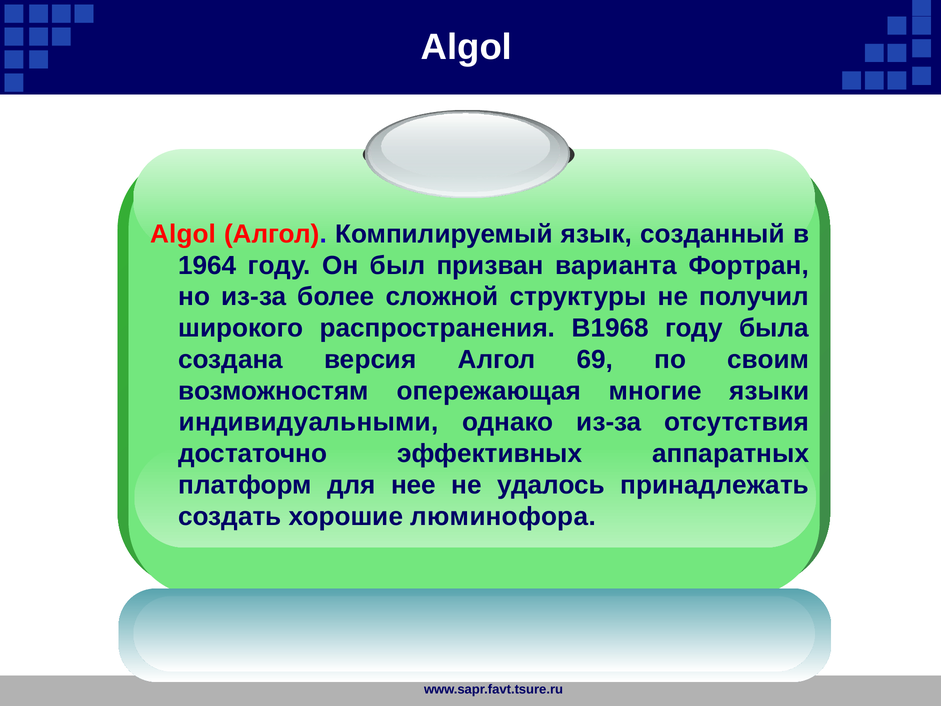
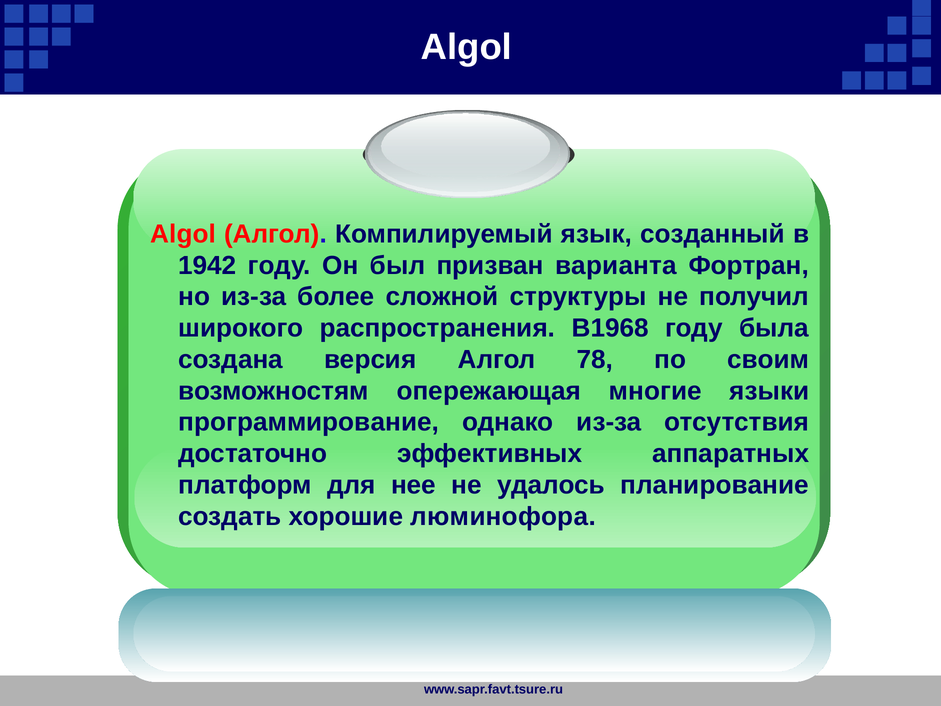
1964: 1964 -> 1942
69: 69 -> 78
индивидуальными: индивидуальными -> программирование
принадлежать: принадлежать -> планирование
